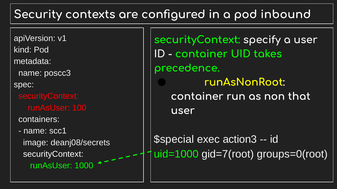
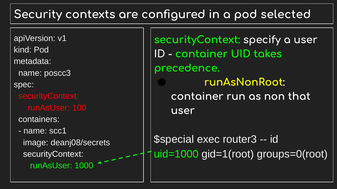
inbound: inbound -> selected
action3: action3 -> router3
gid=7(root: gid=7(root -> gid=1(root
